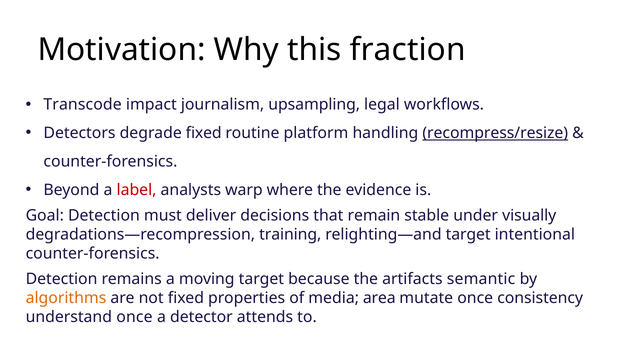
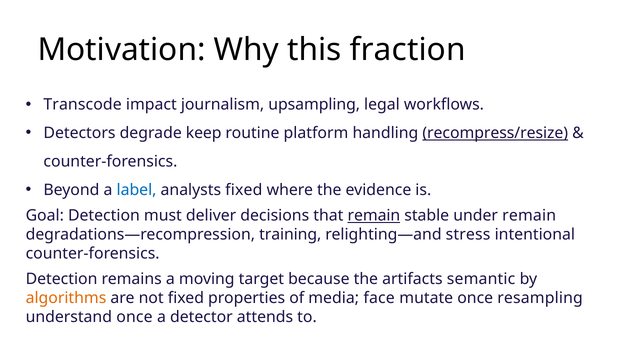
degrade fixed: fixed -> keep
label colour: red -> blue
analysts warp: warp -> fixed
remain at (374, 216) underline: none -> present
under visually: visually -> remain
relighting—and target: target -> stress
area: area -> face
consistency: consistency -> resampling
